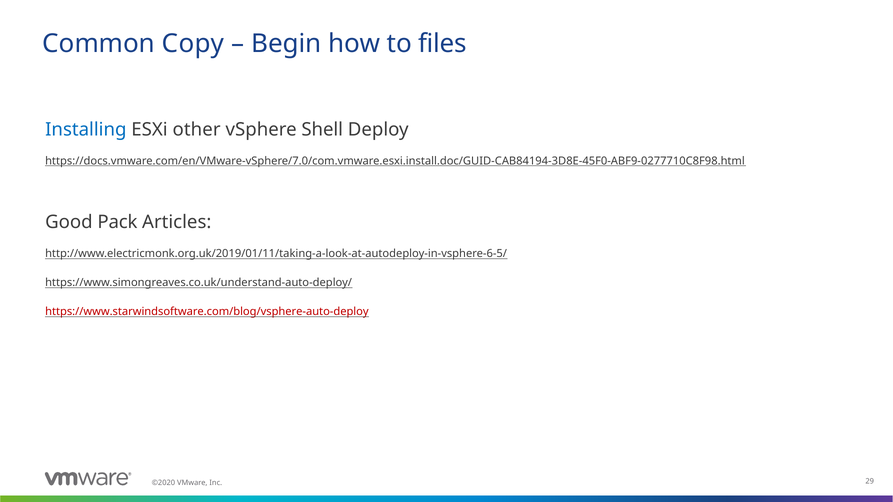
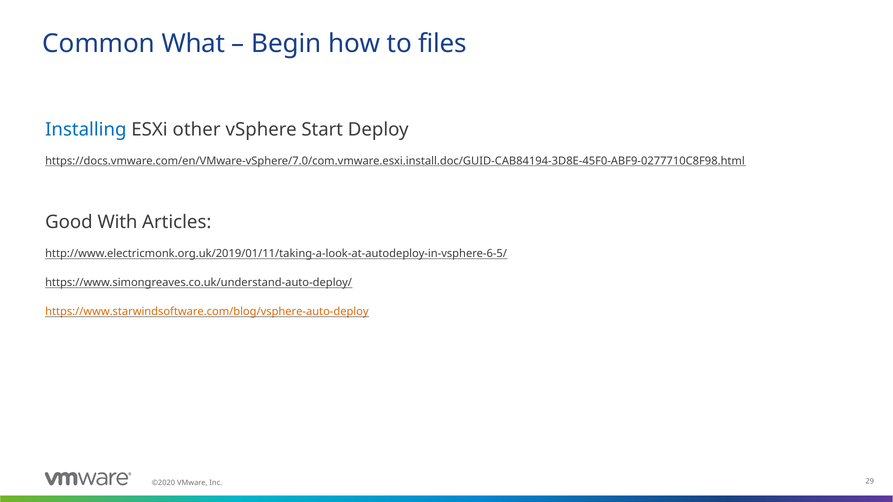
Copy: Copy -> What
Shell: Shell -> Start
Pack: Pack -> With
https://www.starwindsoftware.com/blog/vsphere-auto-deploy colour: red -> orange
